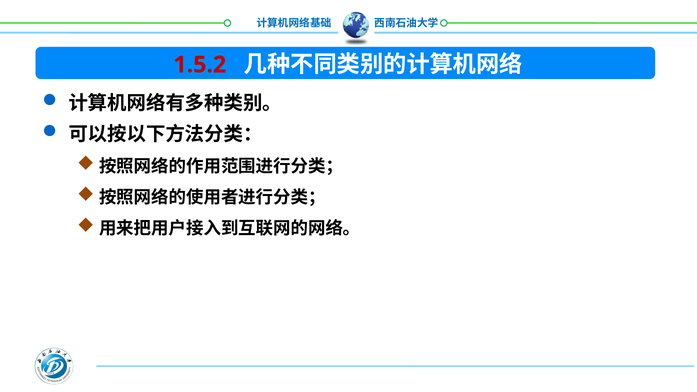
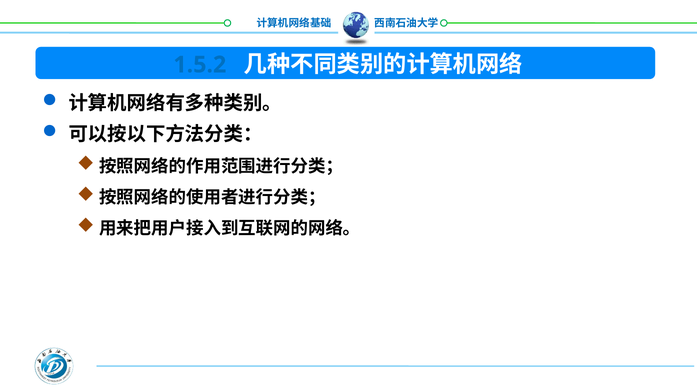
1.5.2 colour: red -> blue
